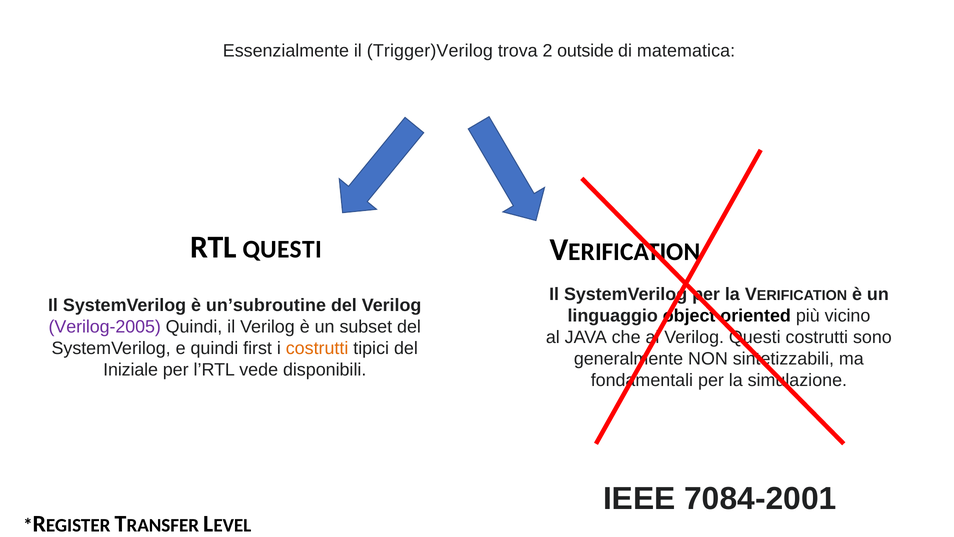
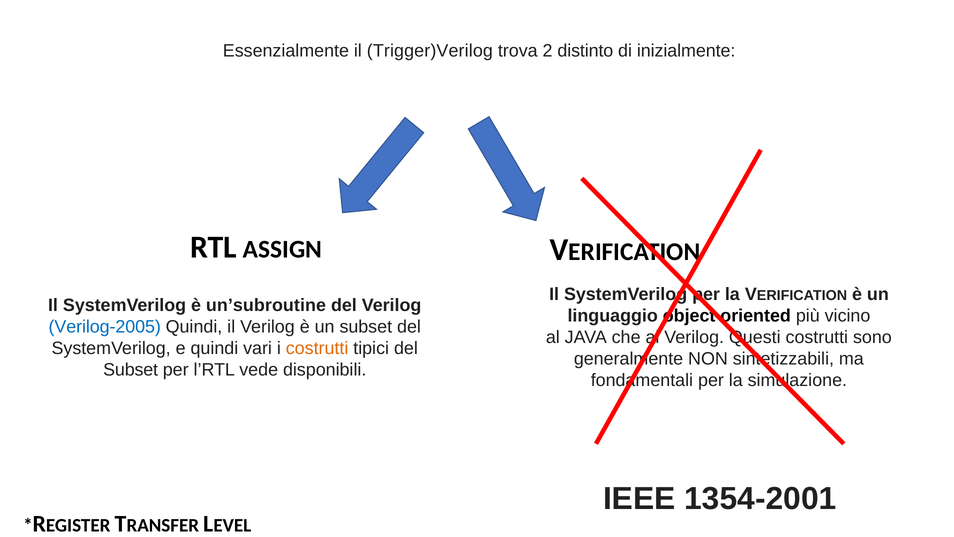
outside: outside -> distinto
matematica: matematica -> inizialmente
RTL QUESTI: QUESTI -> ASSIGN
Verilog-2005 colour: purple -> blue
first: first -> vari
Iniziale at (131, 370): Iniziale -> Subset
7084-2001: 7084-2001 -> 1354-2001
